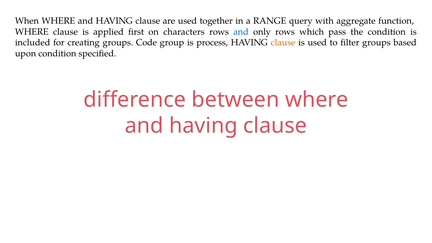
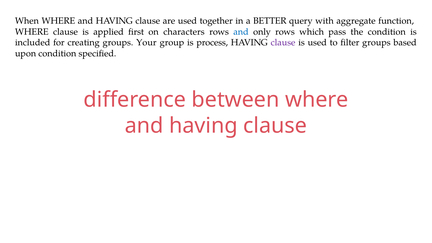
RANGE: RANGE -> BETTER
Code: Code -> Your
clause at (283, 43) colour: orange -> purple
